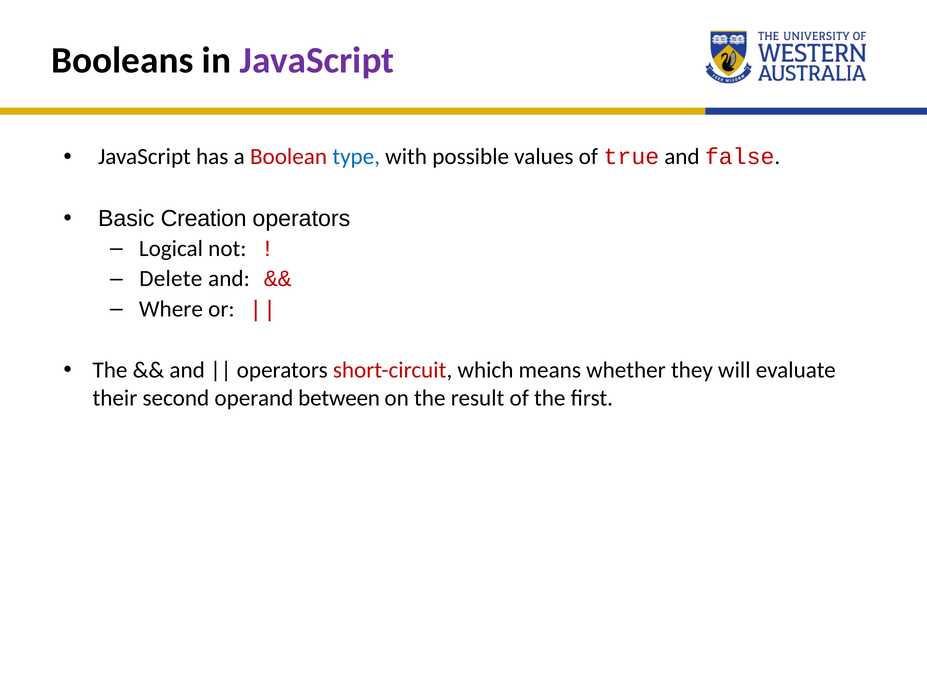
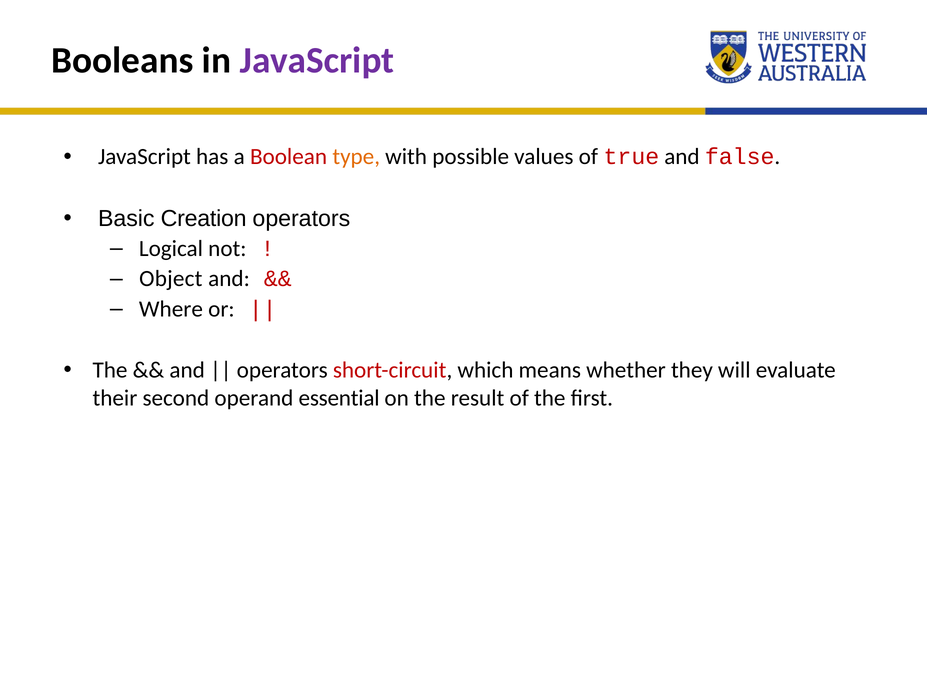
type colour: blue -> orange
Delete: Delete -> Object
between: between -> essential
